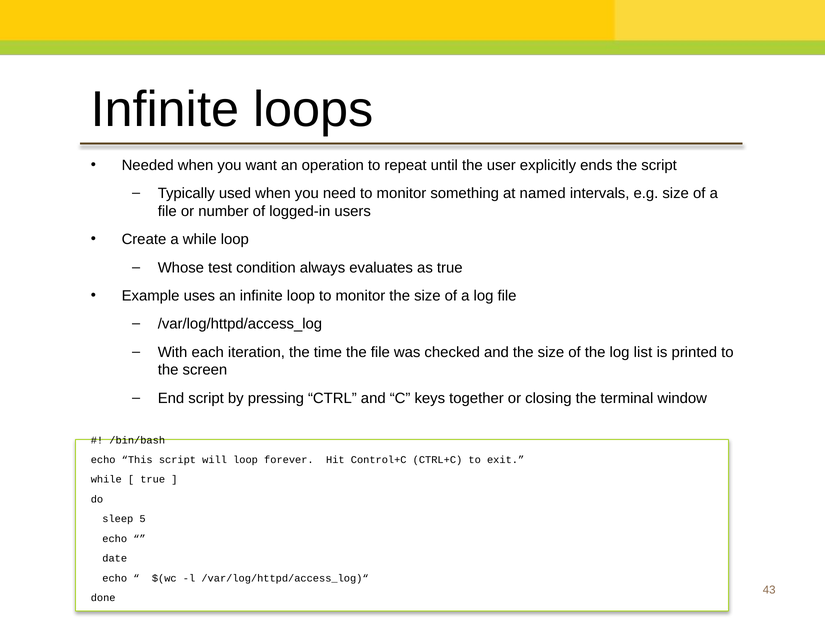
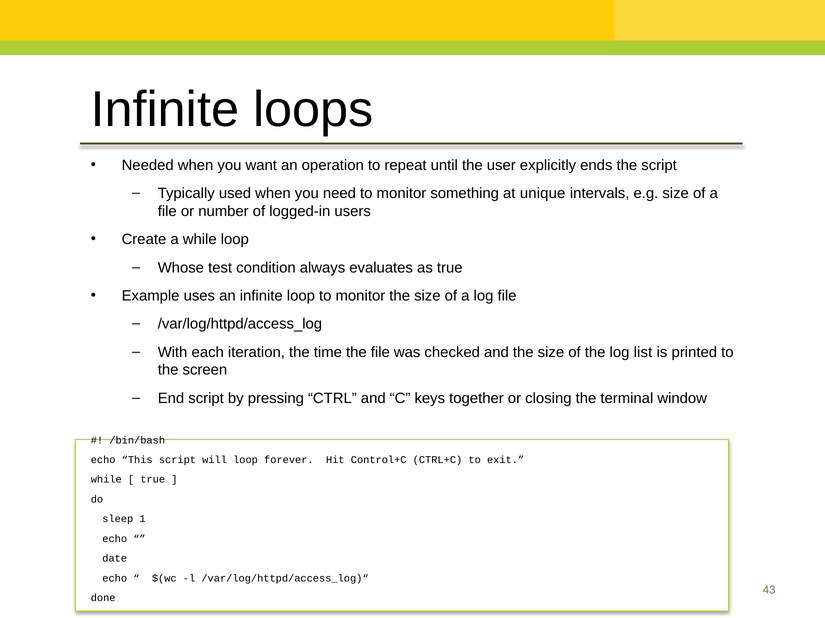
named: named -> unique
5: 5 -> 1
